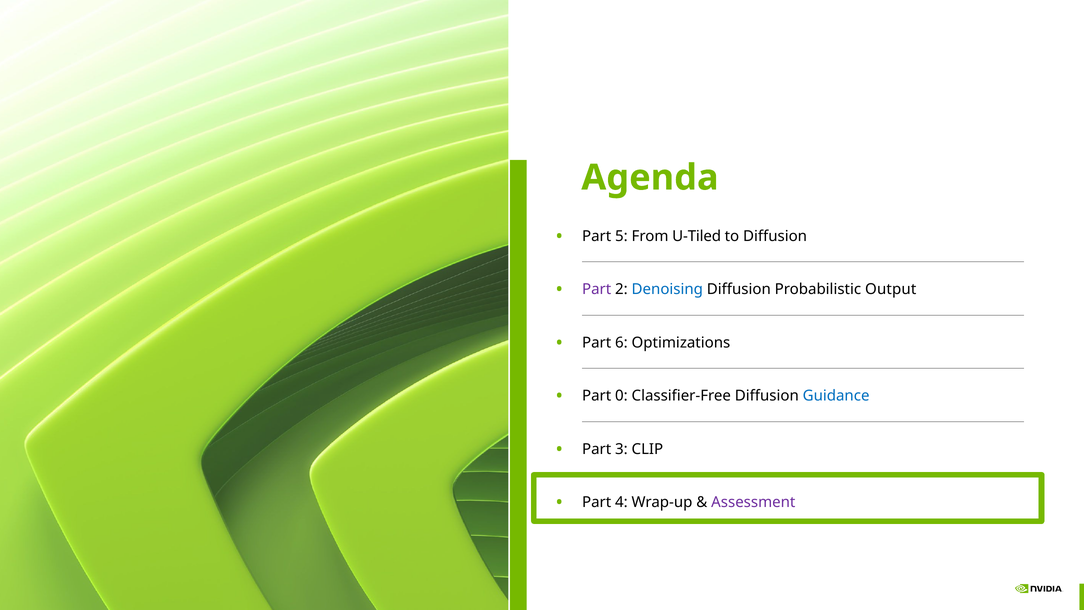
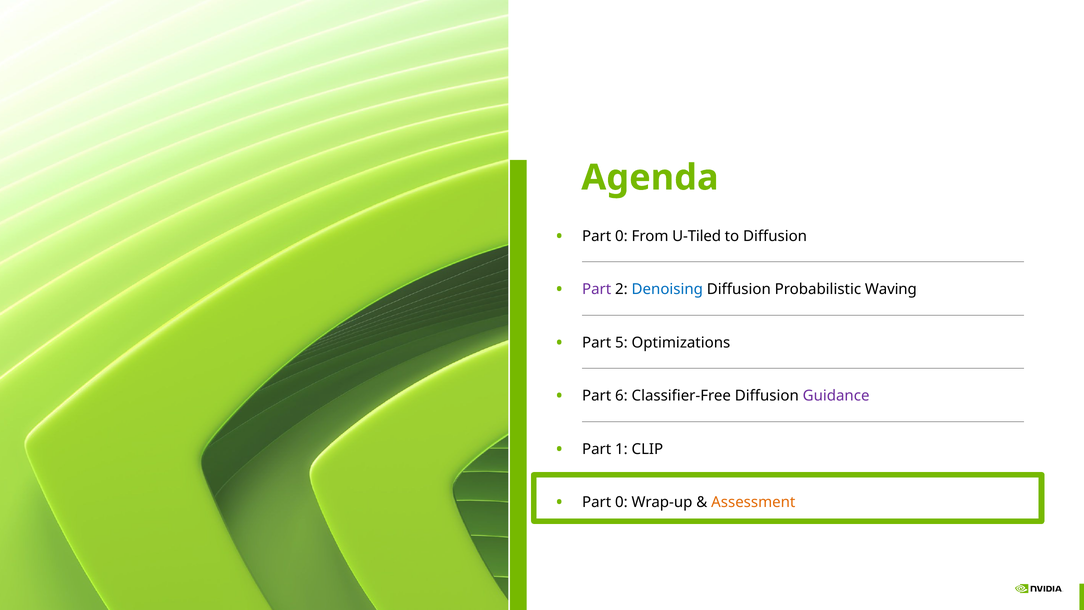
5 at (621, 236): 5 -> 0
Output: Output -> Waving
6: 6 -> 5
0: 0 -> 6
Guidance colour: blue -> purple
3: 3 -> 1
4 at (621, 502): 4 -> 0
Assessment colour: purple -> orange
